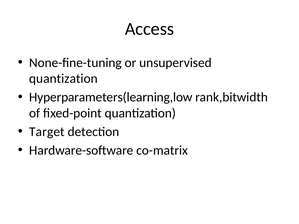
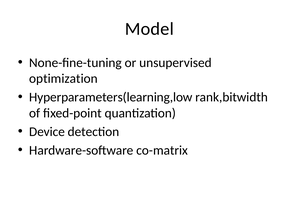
Access: Access -> Model
quantization at (63, 79): quantization -> optimization
Target: Target -> Device
